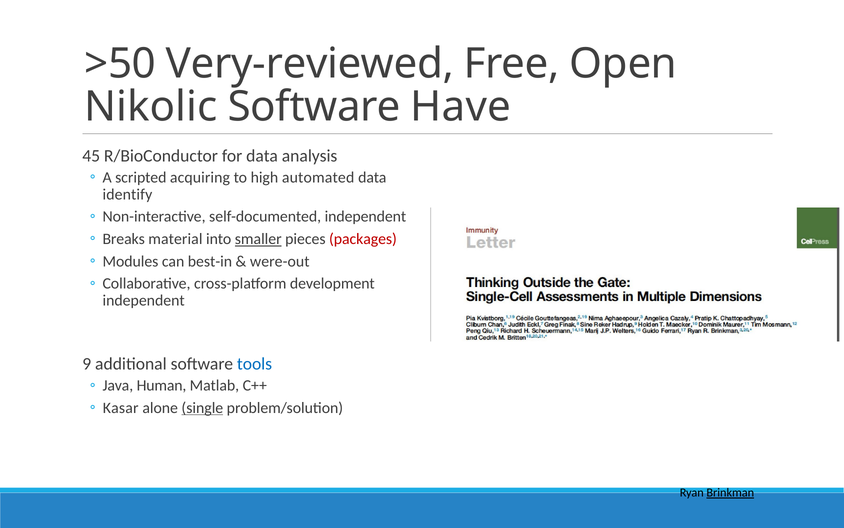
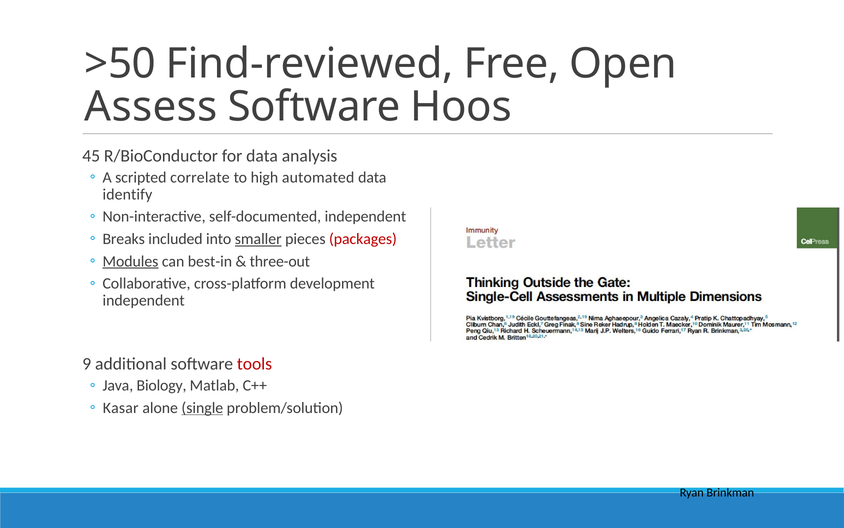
Very-reviewed: Very-reviewed -> Find-reviewed
Nikolic: Nikolic -> Assess
Have: Have -> Hoos
acquiring: acquiring -> correlate
material: material -> included
Modules underline: none -> present
were-out: were-out -> three-out
tools colour: blue -> red
Human: Human -> Biology
Brinkman underline: present -> none
